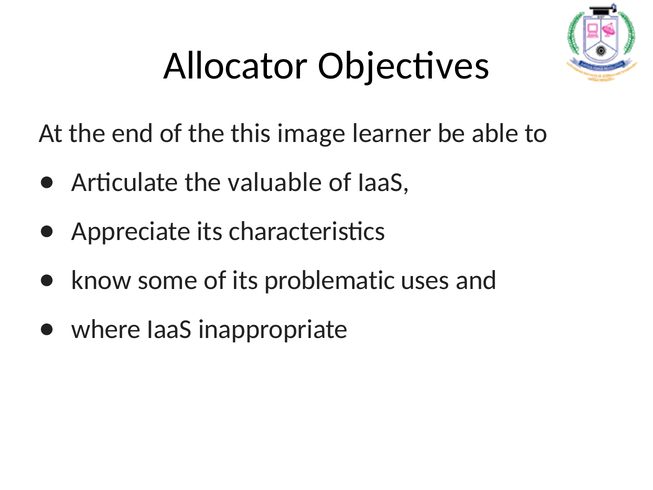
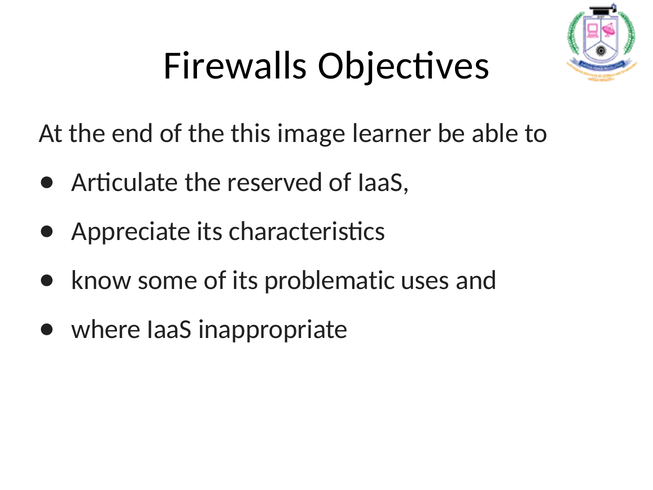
Allocator: Allocator -> Firewalls
valuable: valuable -> reserved
